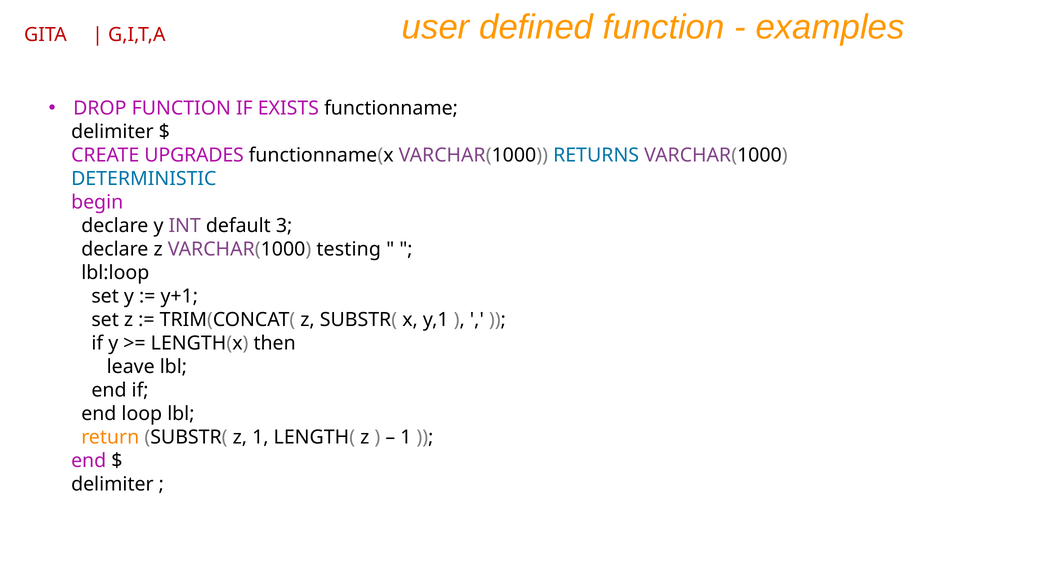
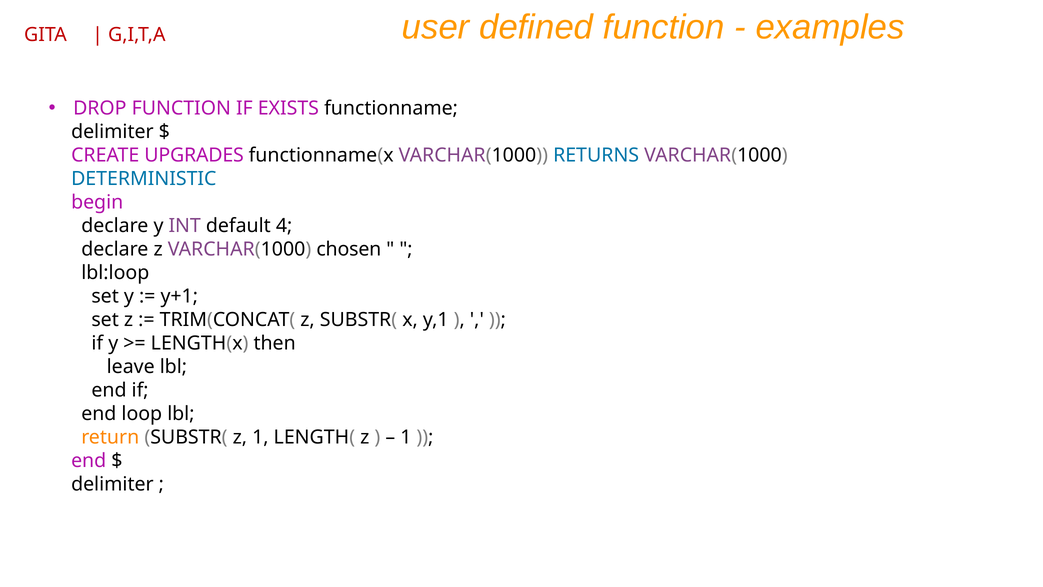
3: 3 -> 4
testing: testing -> chosen
